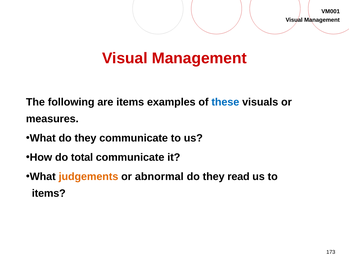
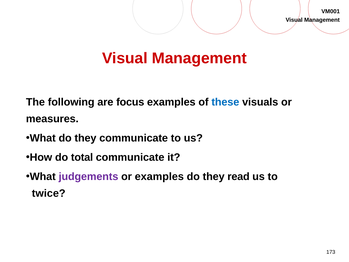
are items: items -> focus
judgements colour: orange -> purple
or abnormal: abnormal -> examples
items at (49, 193): items -> twice
